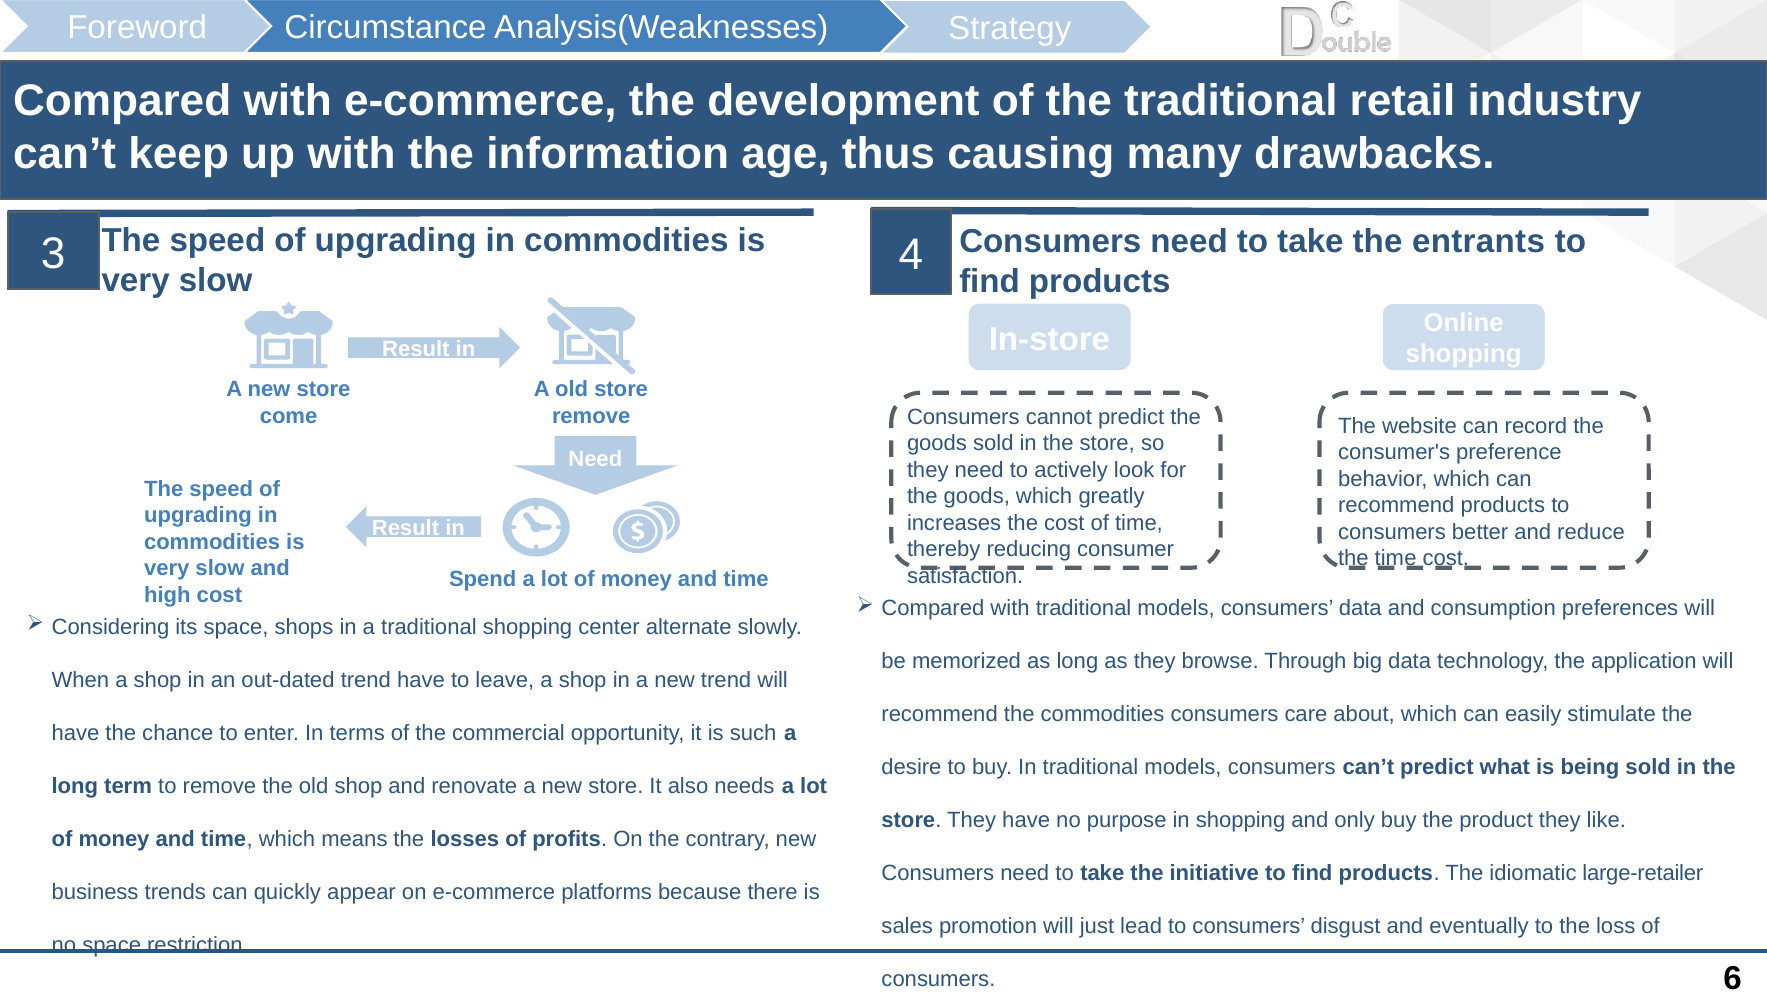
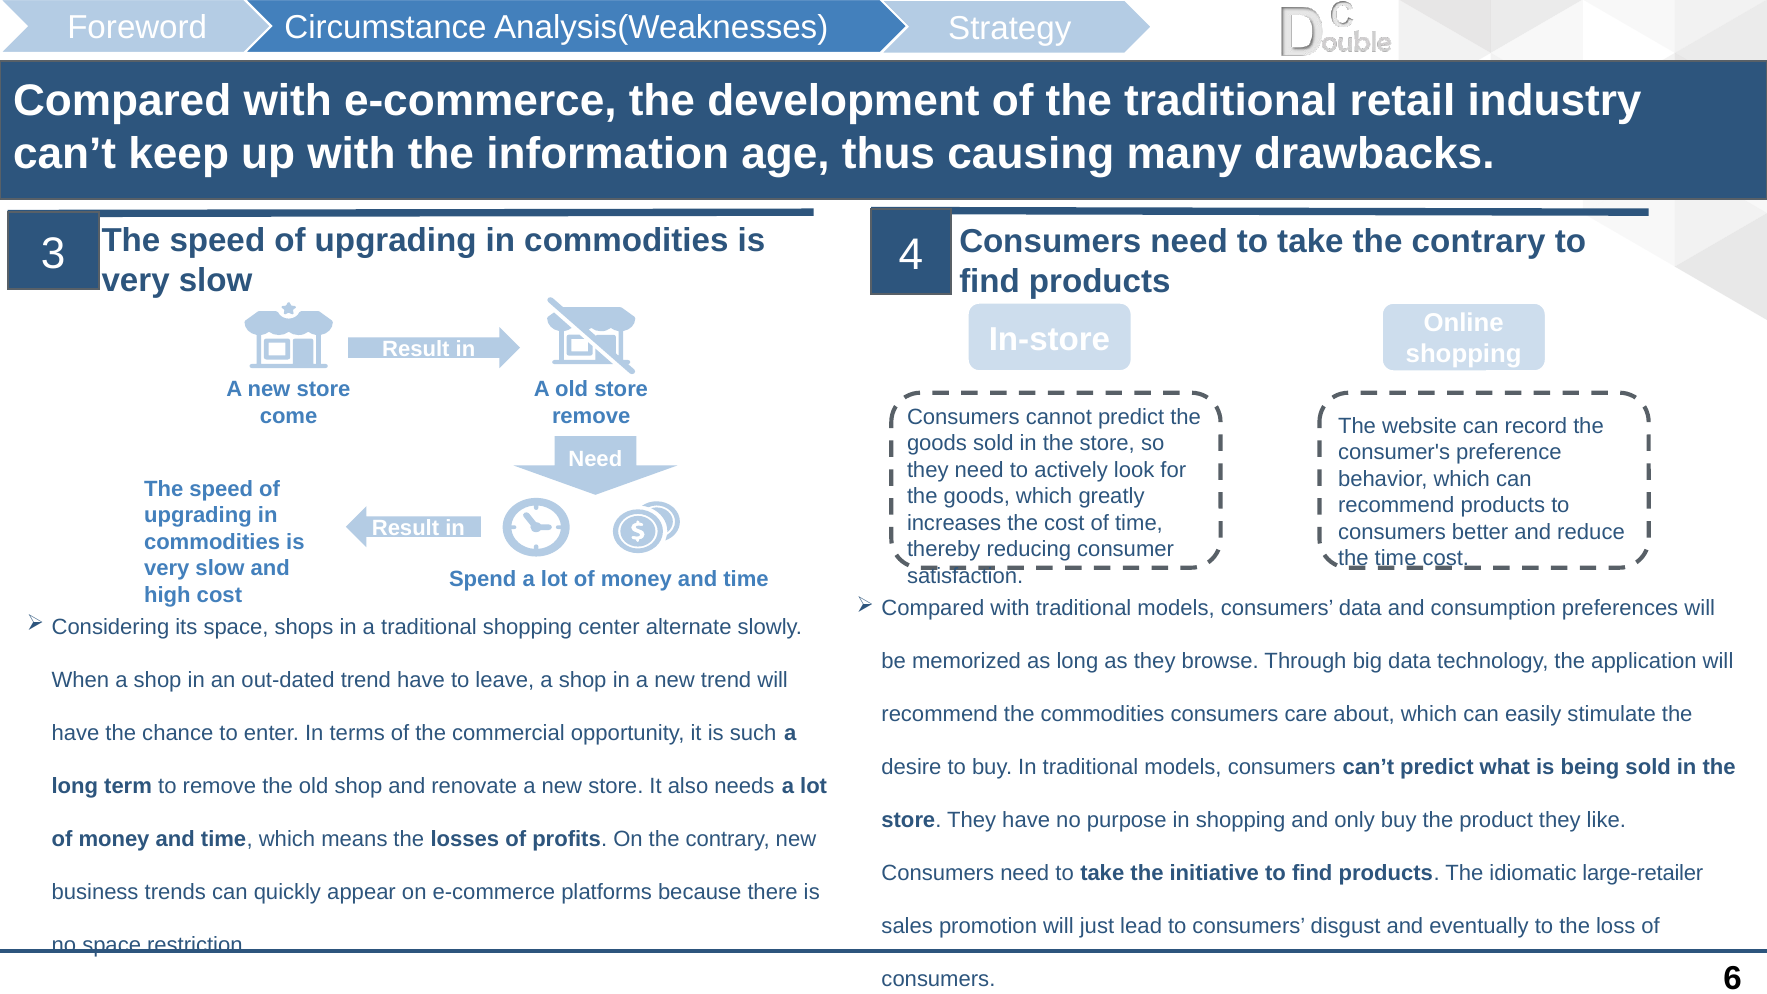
take the entrants: entrants -> contrary
